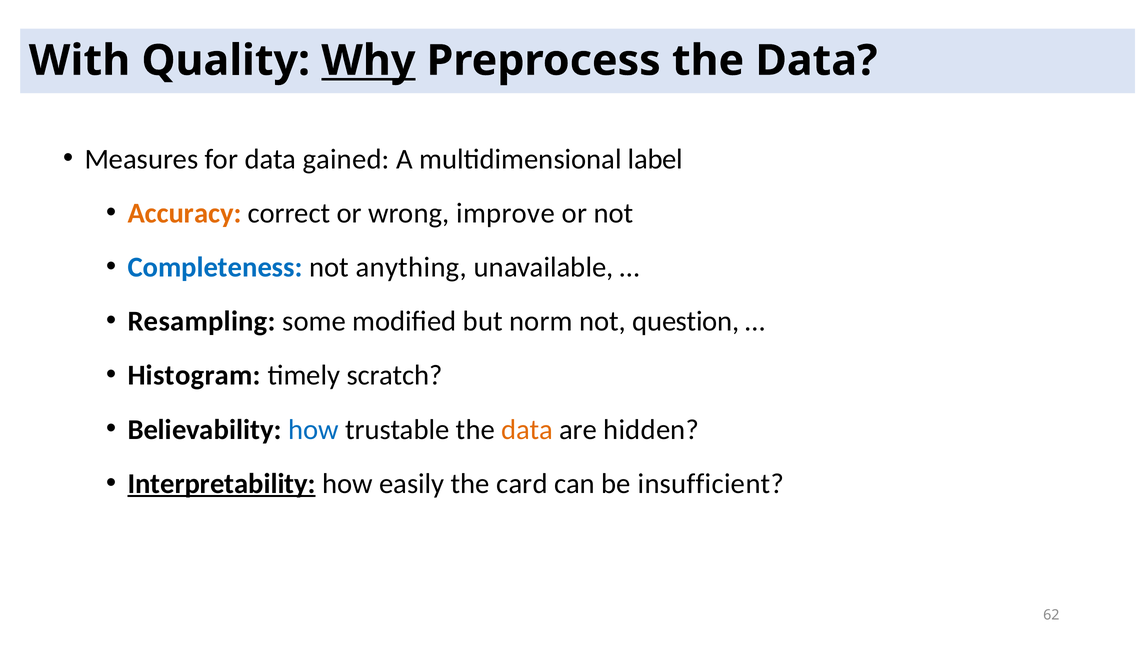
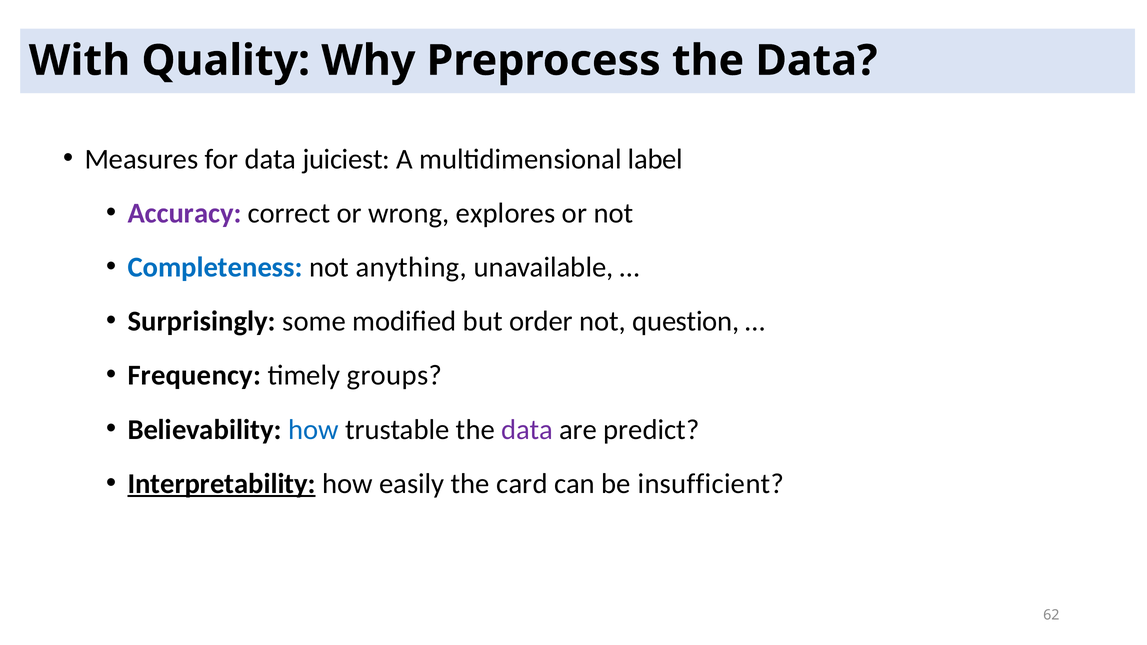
Why underline: present -> none
gained: gained -> juiciest
Accuracy colour: orange -> purple
improve: improve -> explores
Resampling: Resampling -> Surprisingly
norm: norm -> order
Histogram: Histogram -> Frequency
scratch: scratch -> groups
data at (527, 430) colour: orange -> purple
hidden: hidden -> predict
